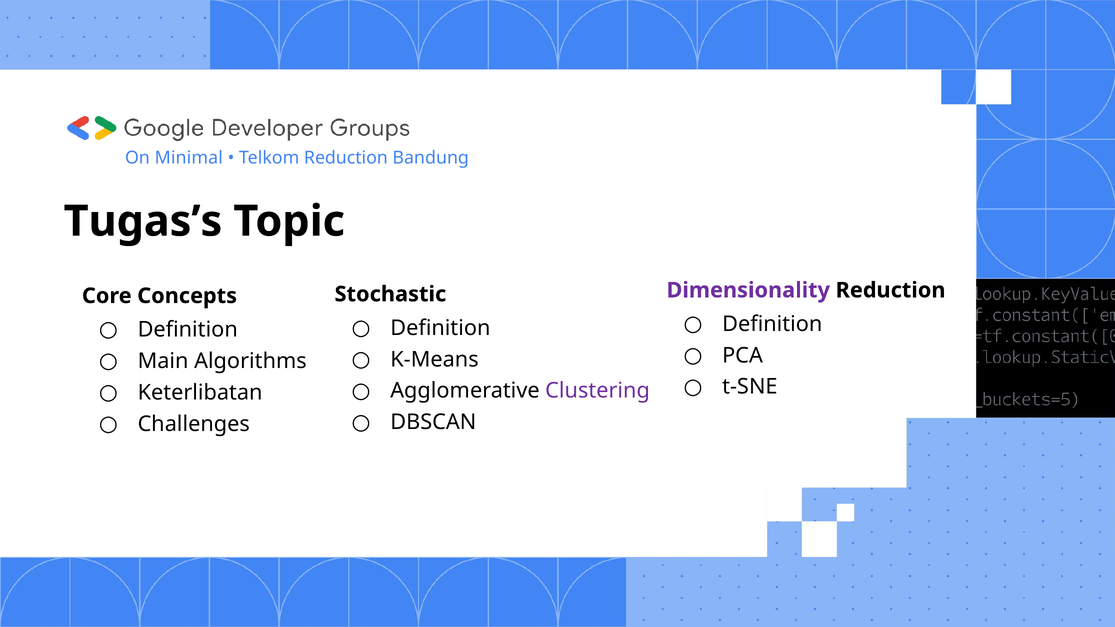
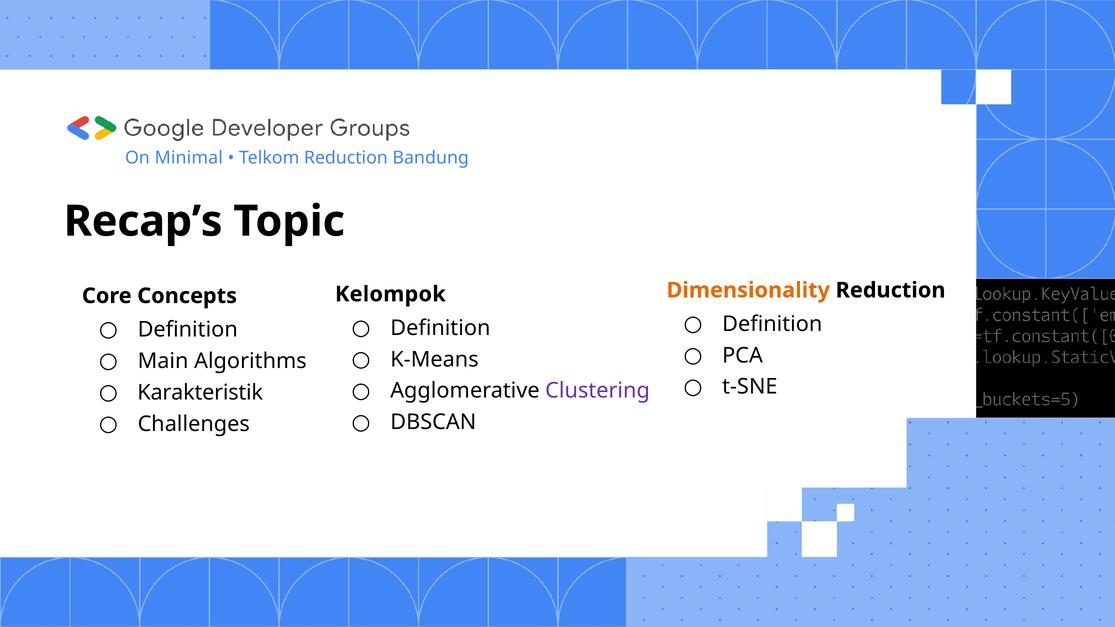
Tugas’s: Tugas’s -> Recap’s
Dimensionality colour: purple -> orange
Stochastic: Stochastic -> Kelompok
Keterlibatan: Keterlibatan -> Karakteristik
